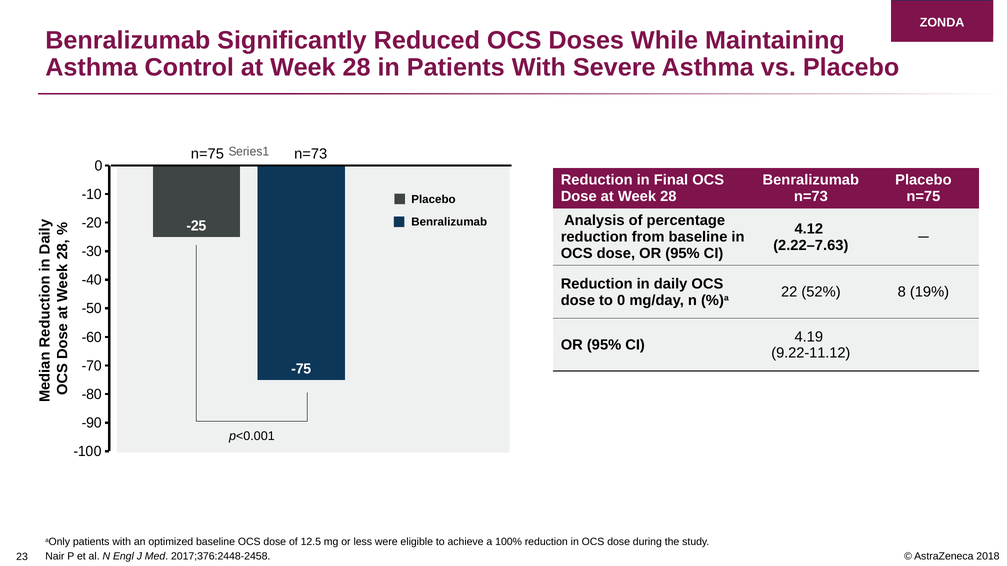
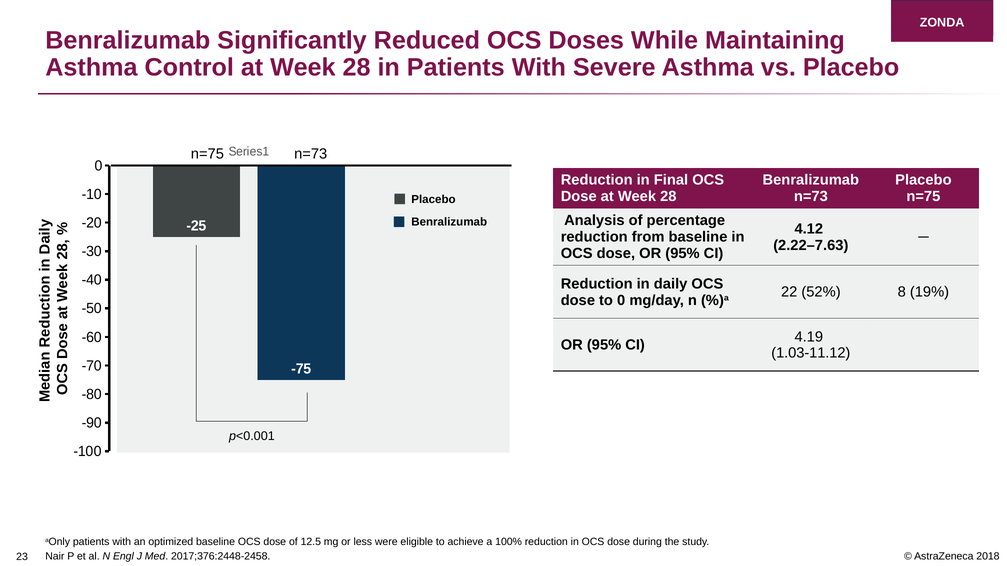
9.22-11.12: 9.22-11.12 -> 1.03-11.12
